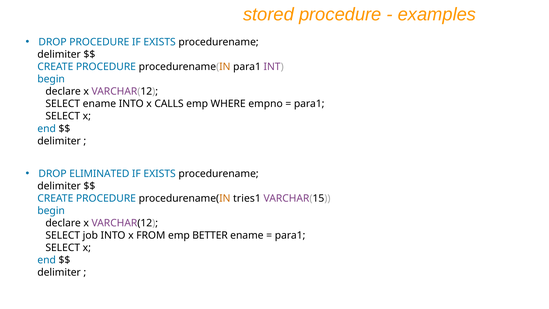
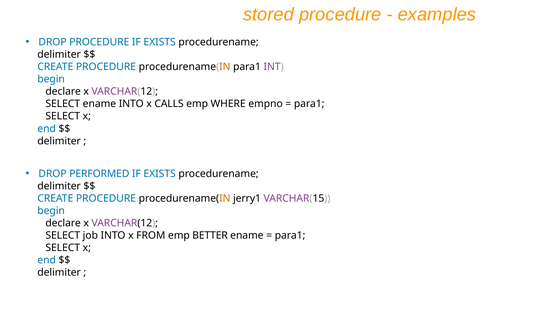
ELIMINATED: ELIMINATED -> PERFORMED
tries1: tries1 -> jerry1
